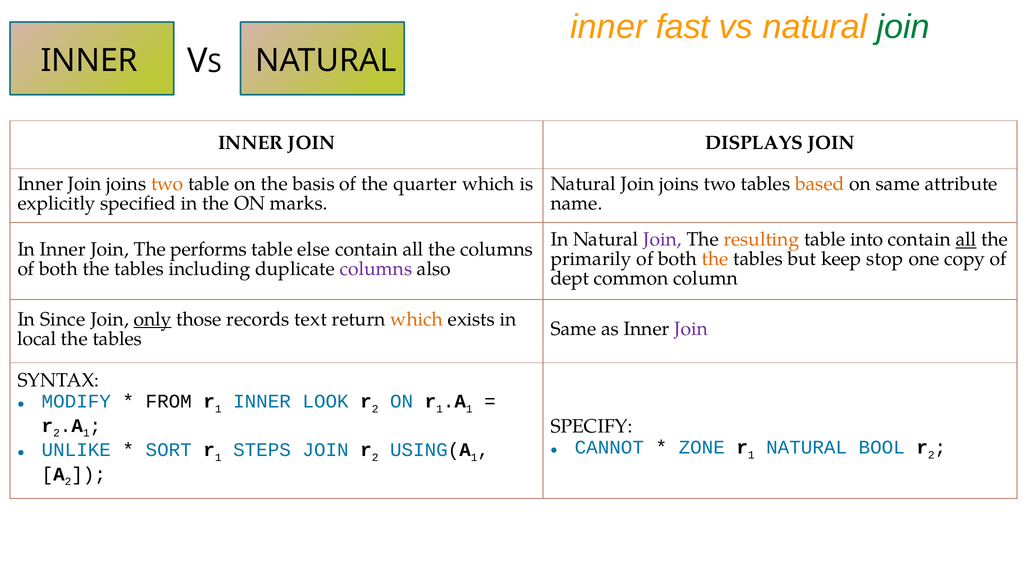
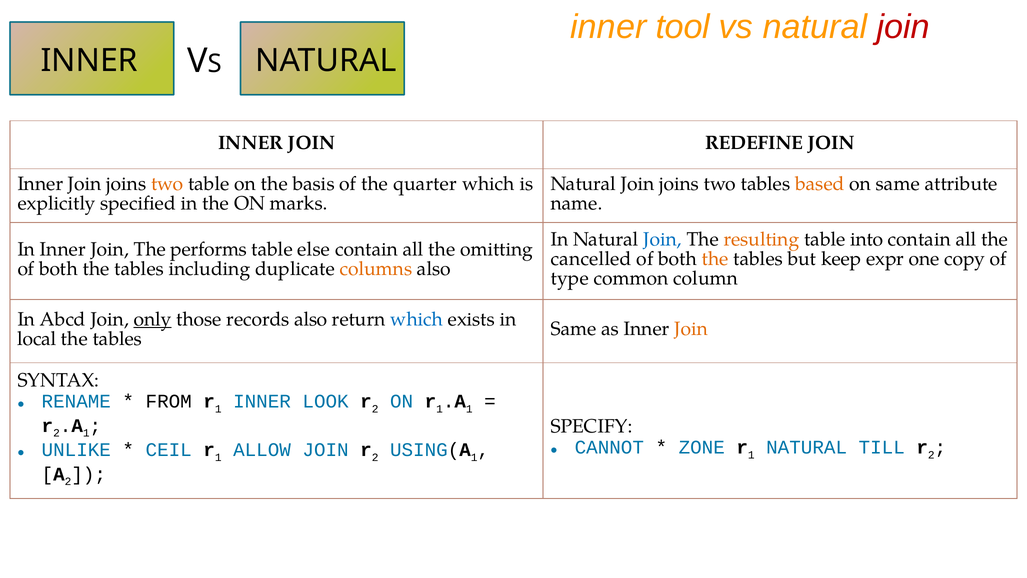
fast: fast -> tool
join at (903, 27) colour: green -> red
DISPLAYS: DISPLAYS -> REDEFINE
Join at (662, 239) colour: purple -> blue
all at (966, 239) underline: present -> none
the columns: columns -> omitting
primarily: primarily -> cancelled
stop: stop -> expr
columns at (376, 269) colour: purple -> orange
dept: dept -> type
Since: Since -> Abcd
records text: text -> also
which at (417, 319) colour: orange -> blue
Join at (691, 329) colour: purple -> orange
MODIFY: MODIFY -> RENAME
BOOL: BOOL -> TILL
SORT: SORT -> CEIL
STEPS: STEPS -> ALLOW
